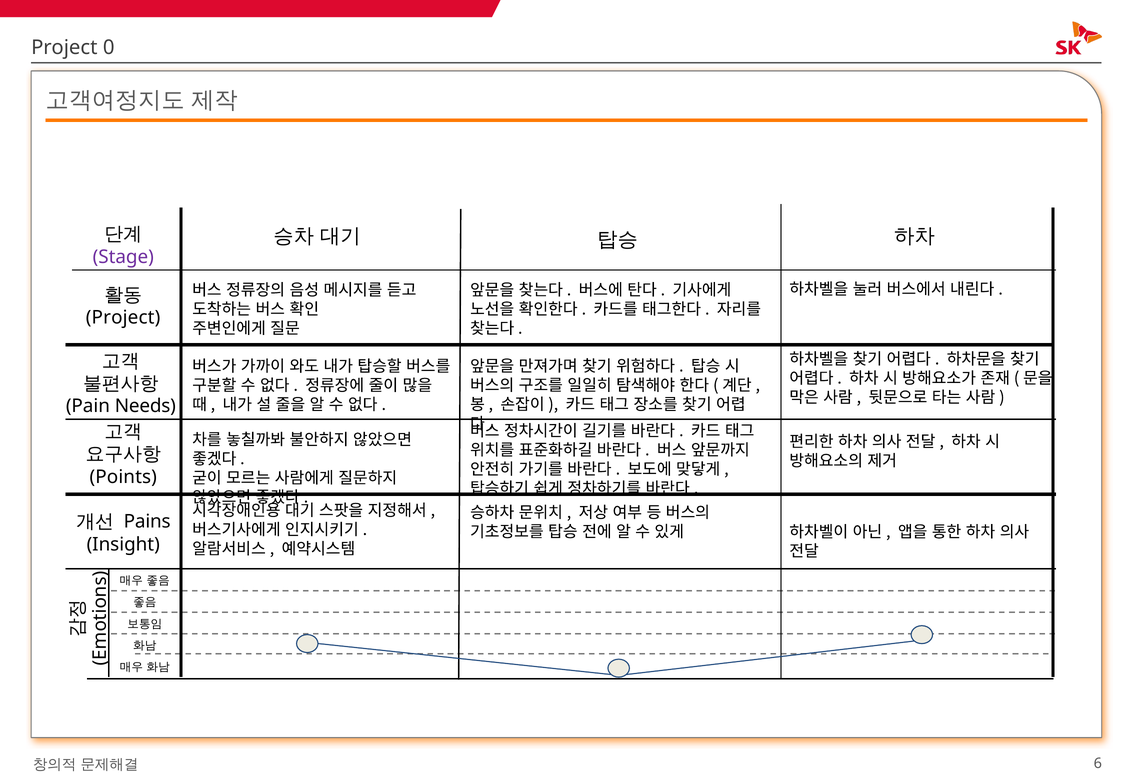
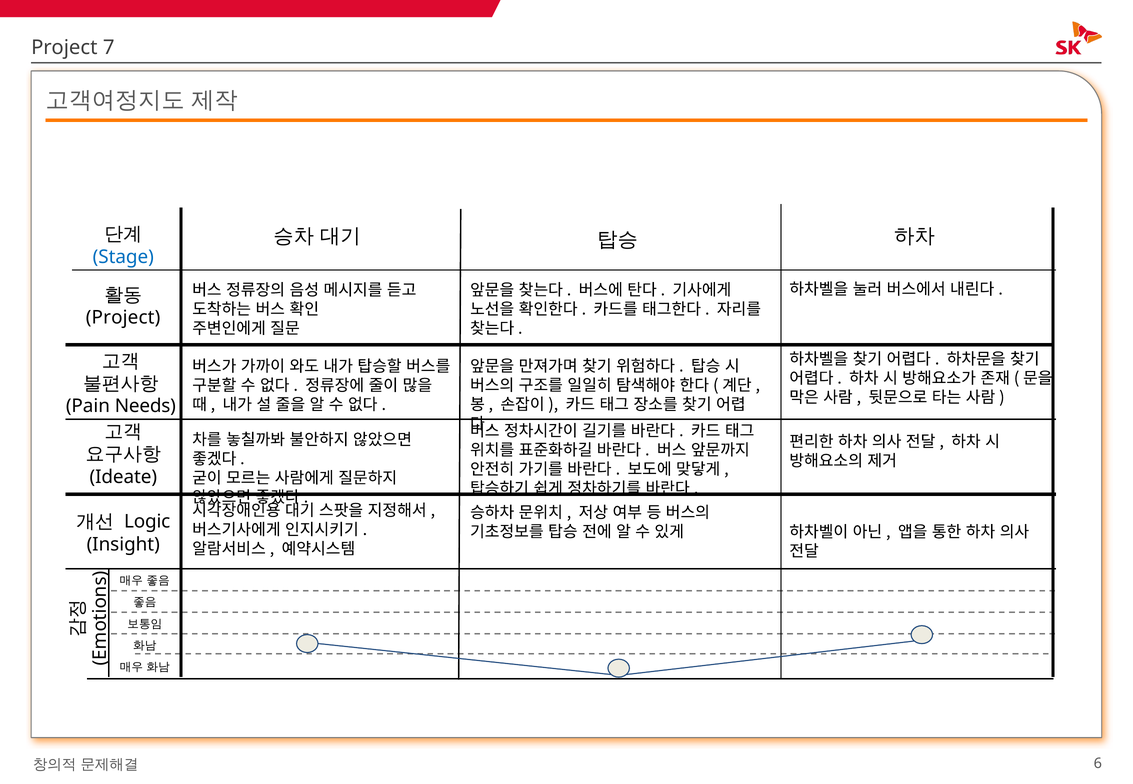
0: 0 -> 7
Stage colour: purple -> blue
Points: Points -> Ideate
Pains: Pains -> Logic
